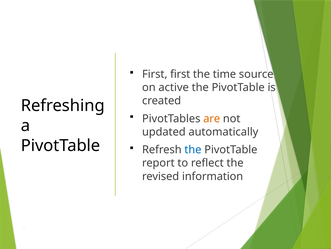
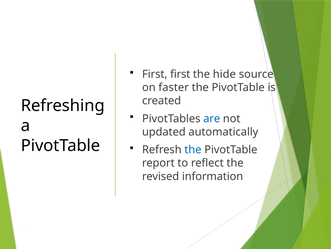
time: time -> hide
active: active -> faster
are colour: orange -> blue
